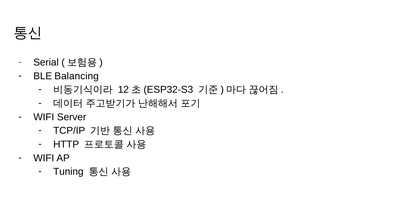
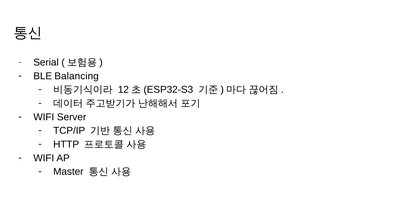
Tuning: Tuning -> Master
